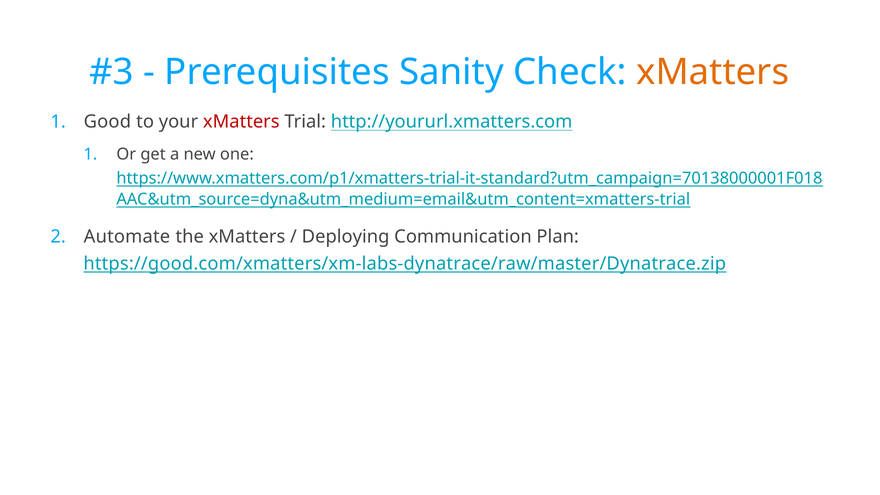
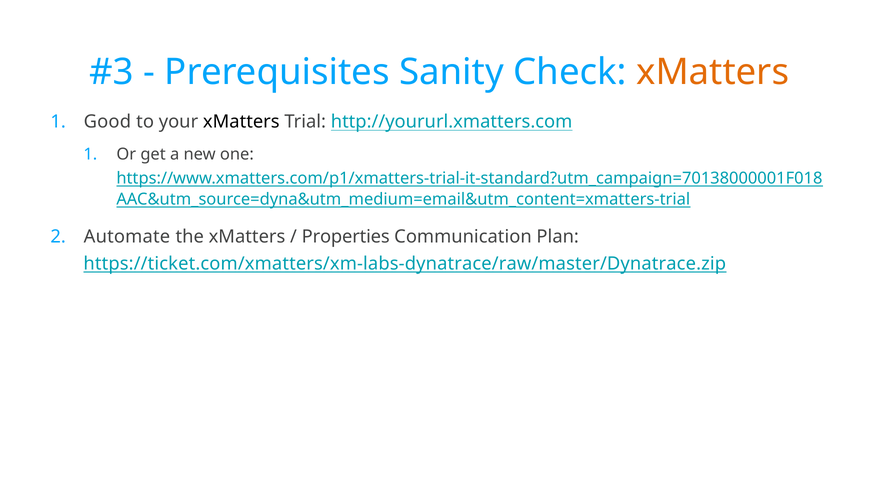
xMatters at (241, 122) colour: red -> black
Deploying: Deploying -> Properties
https://good.com/xmatters/xm-labs-dynatrace/raw/master/Dynatrace.zip: https://good.com/xmatters/xm-labs-dynatrace/raw/master/Dynatrace.zip -> https://ticket.com/xmatters/xm-labs-dynatrace/raw/master/Dynatrace.zip
